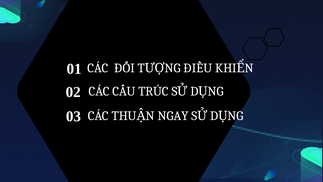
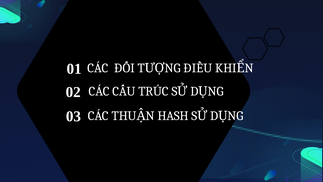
NGAY: NGAY -> HASH
